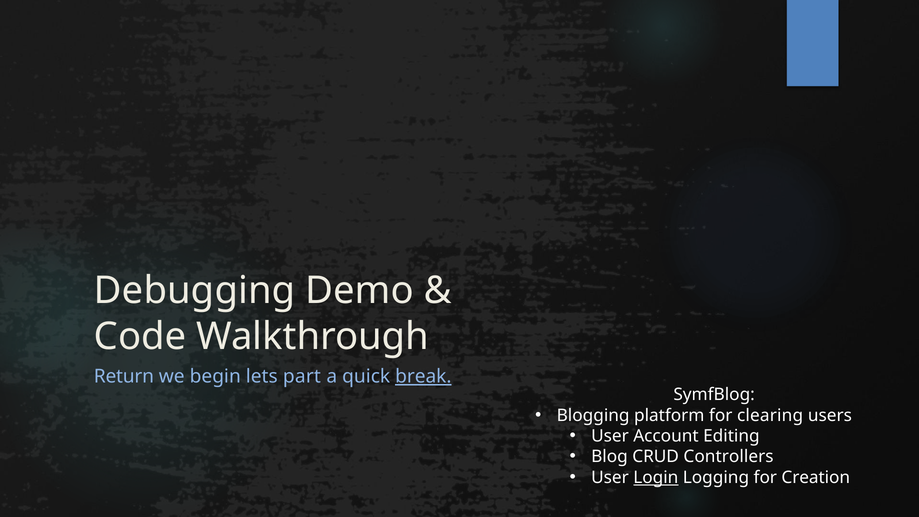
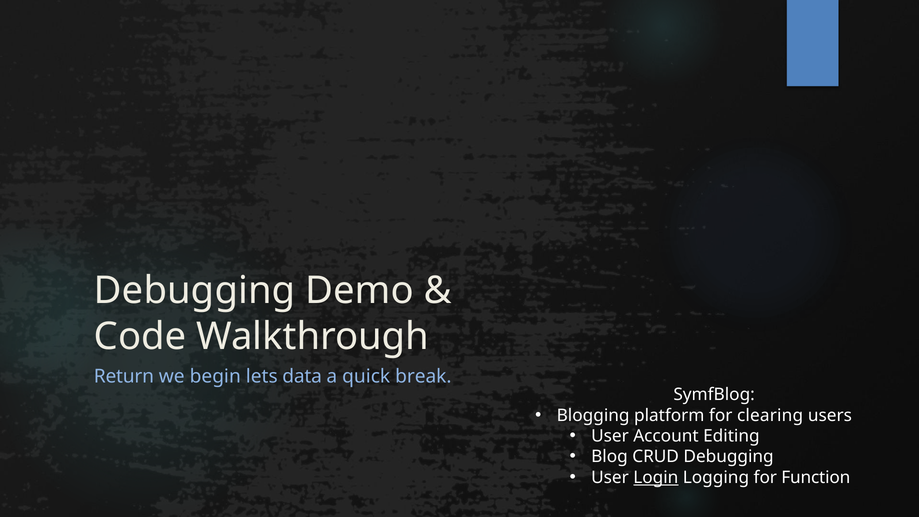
part: part -> data
break underline: present -> none
CRUD Controllers: Controllers -> Debugging
Creation: Creation -> Function
